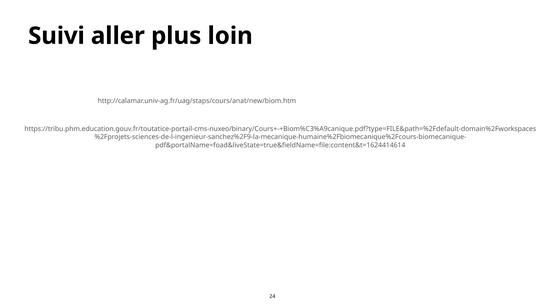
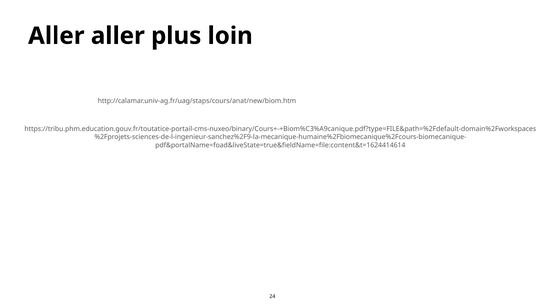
Suivi at (56, 36): Suivi -> Aller
